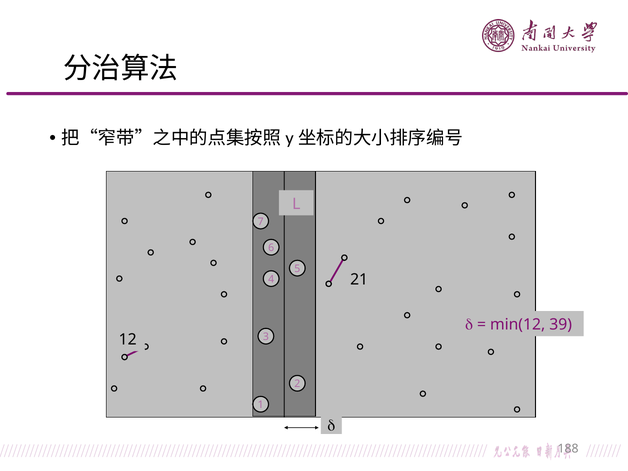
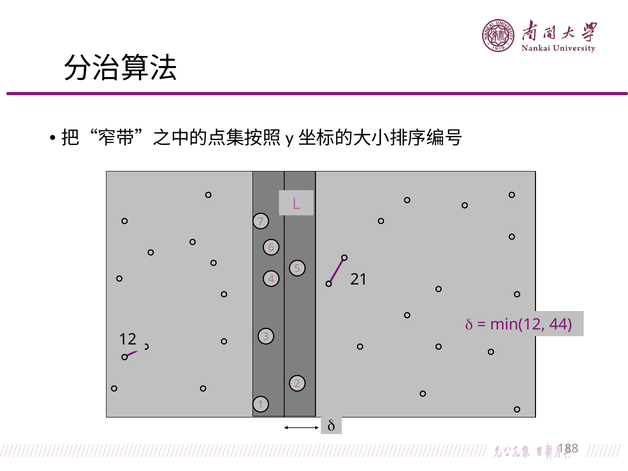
39: 39 -> 44
